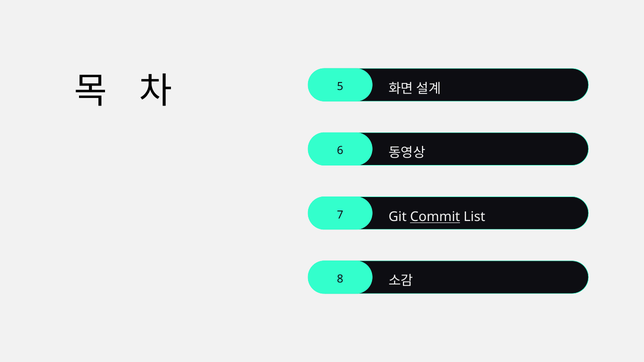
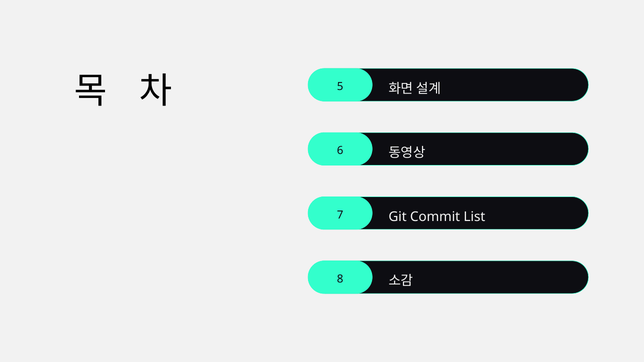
Commit underline: present -> none
